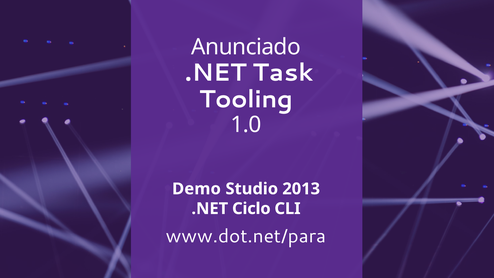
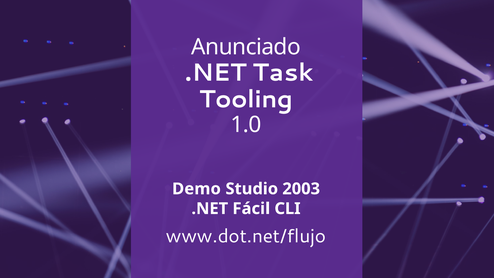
2013: 2013 -> 2003
Ciclo: Ciclo -> Fácil
www.dot.net/para: www.dot.net/para -> www.dot.net/flujo
